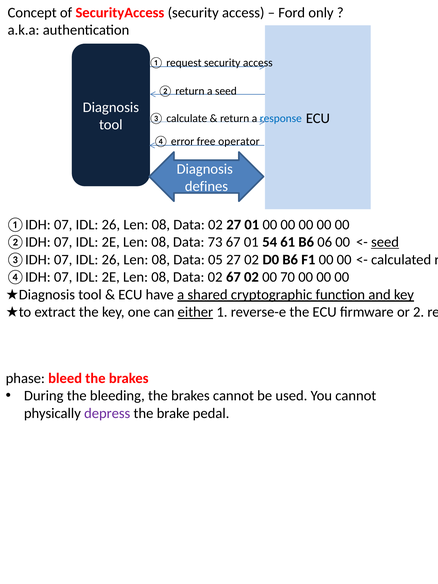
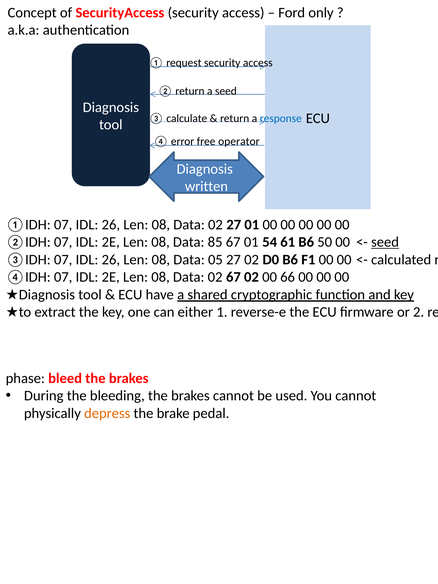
defines: defines -> written
73: 73 -> 85
06: 06 -> 50
70: 70 -> 66
either underline: present -> none
depress colour: purple -> orange
